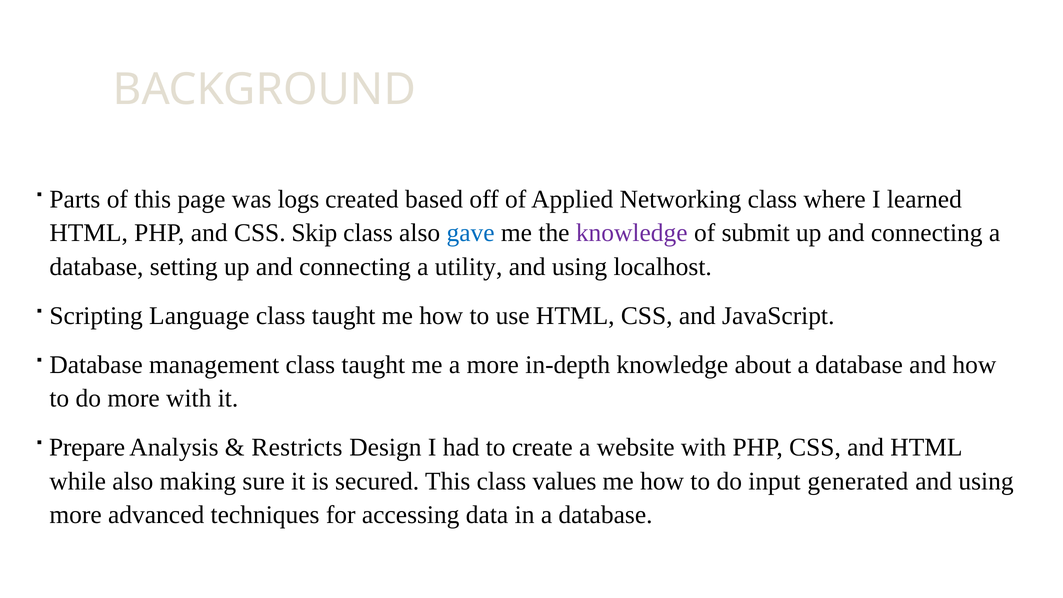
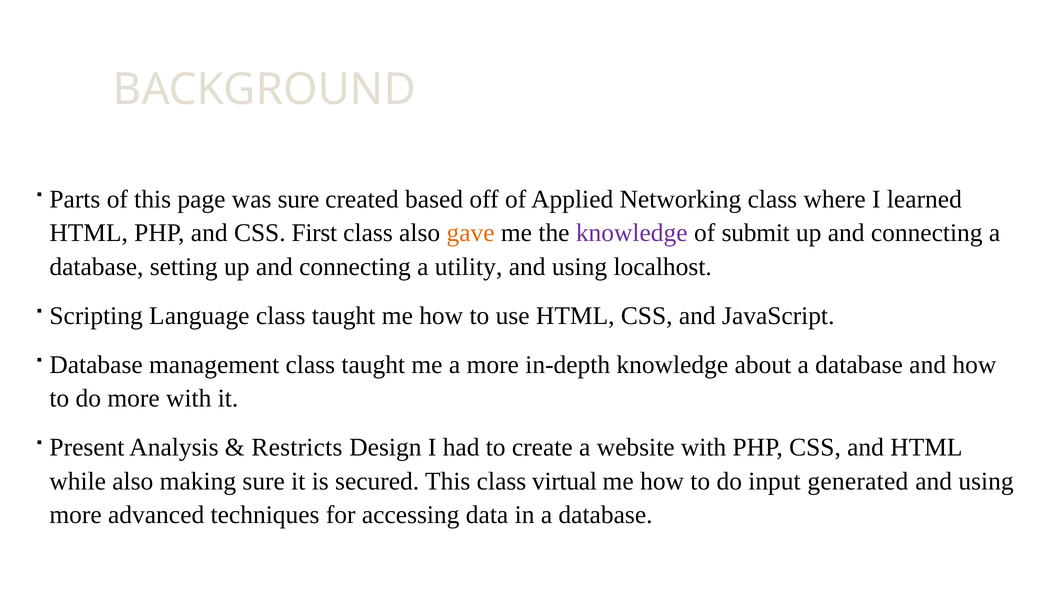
was logs: logs -> sure
Skip: Skip -> First
gave colour: blue -> orange
Prepare: Prepare -> Present
values: values -> virtual
